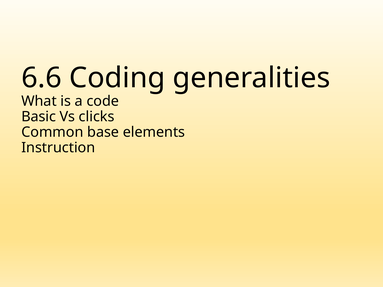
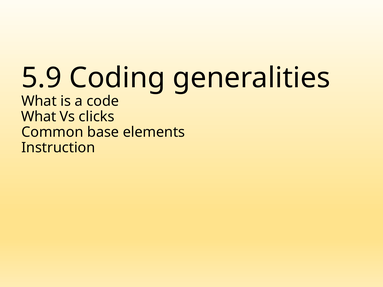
6.6: 6.6 -> 5.9
Basic at (39, 117): Basic -> What
